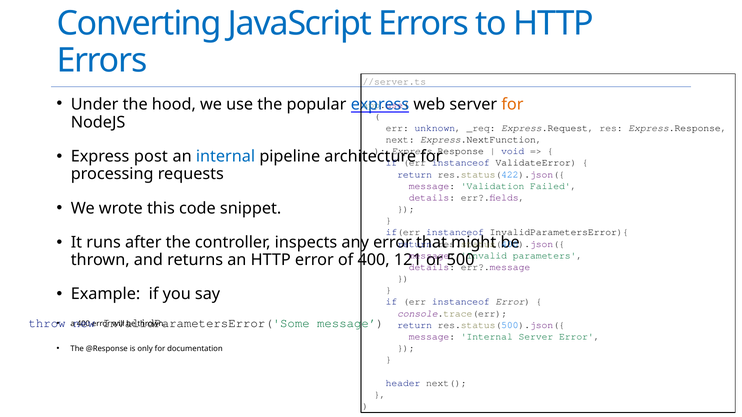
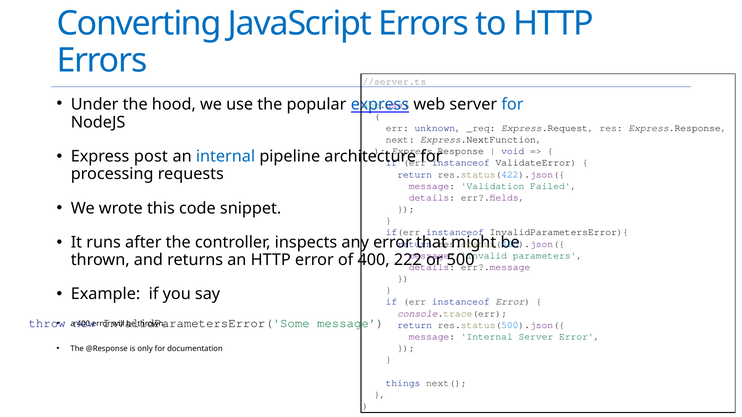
for at (512, 105) colour: orange -> blue
121: 121 -> 222
header: header -> things
